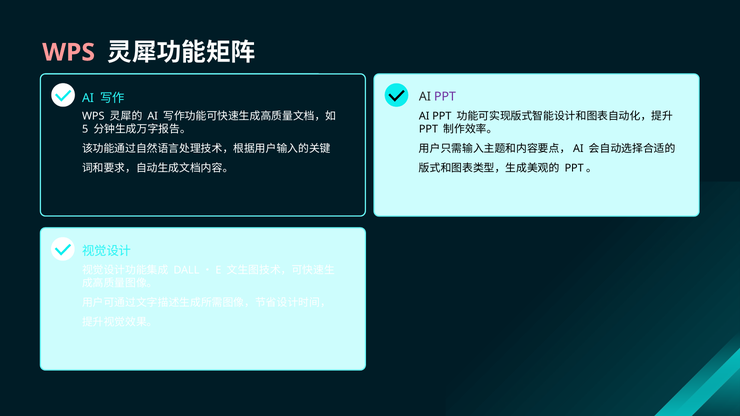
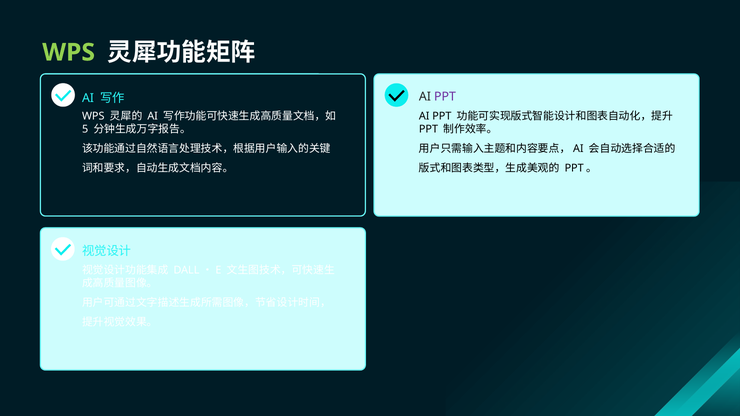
WPS at (69, 52) colour: pink -> light green
